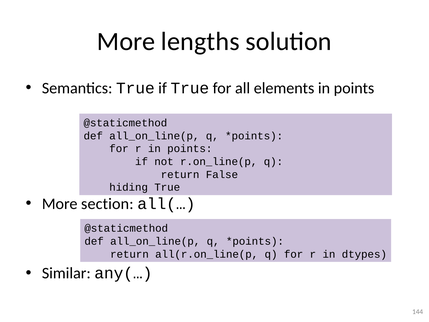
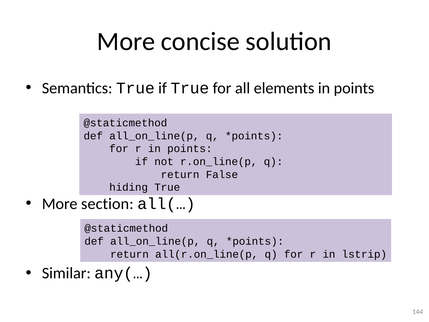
lengths: lengths -> concise
dtypes: dtypes -> lstrip
